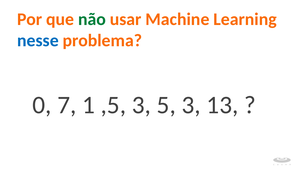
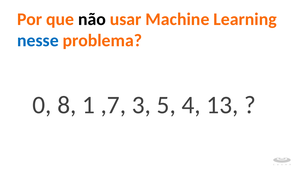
não colour: green -> black
7: 7 -> 8
,5: ,5 -> ,7
5 3: 3 -> 4
